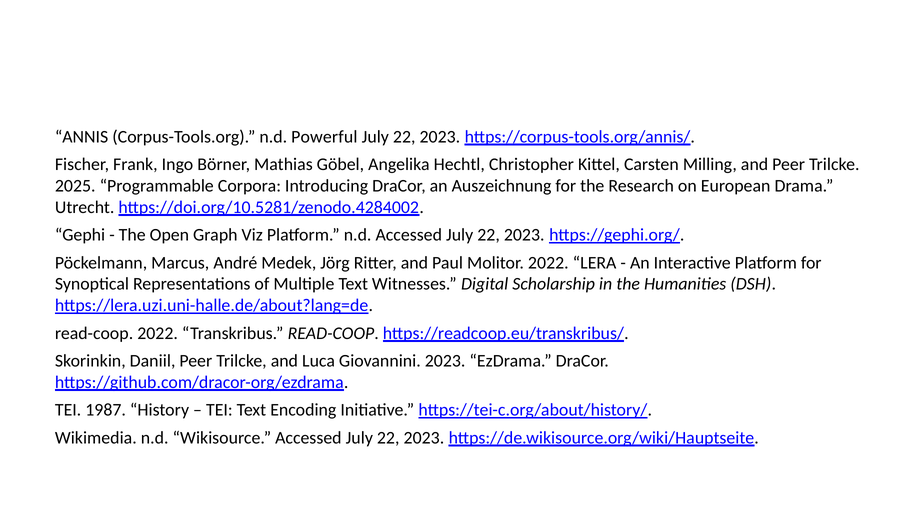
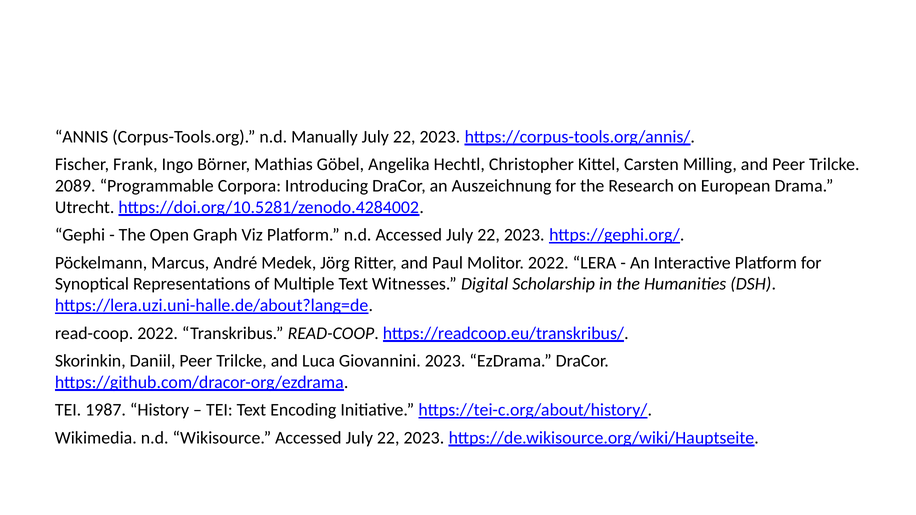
Powerful: Powerful -> Manually
2025: 2025 -> 2089
